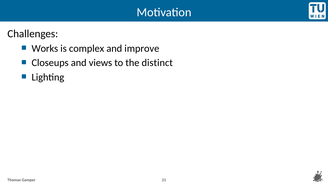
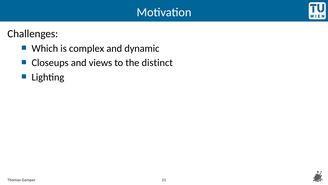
Works: Works -> Which
improve: improve -> dynamic
